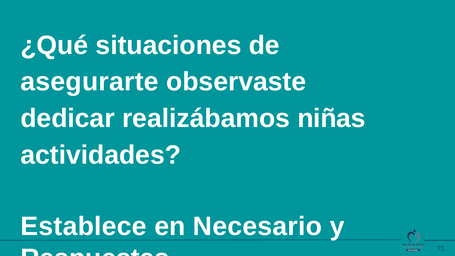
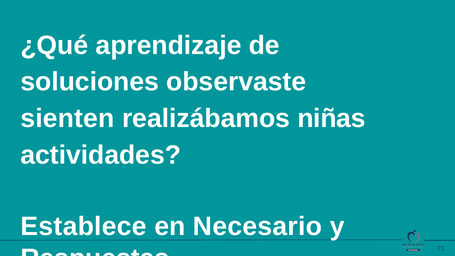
situaciones: situaciones -> aprendizaje
asegurarte: asegurarte -> soluciones
dedicar: dedicar -> sienten
